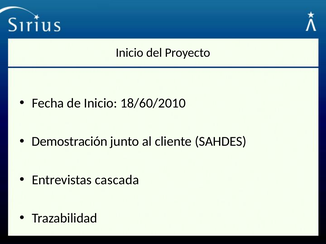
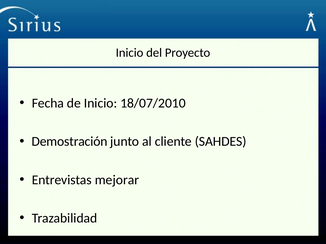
18/60/2010: 18/60/2010 -> 18/07/2010
cascada: cascada -> mejorar
